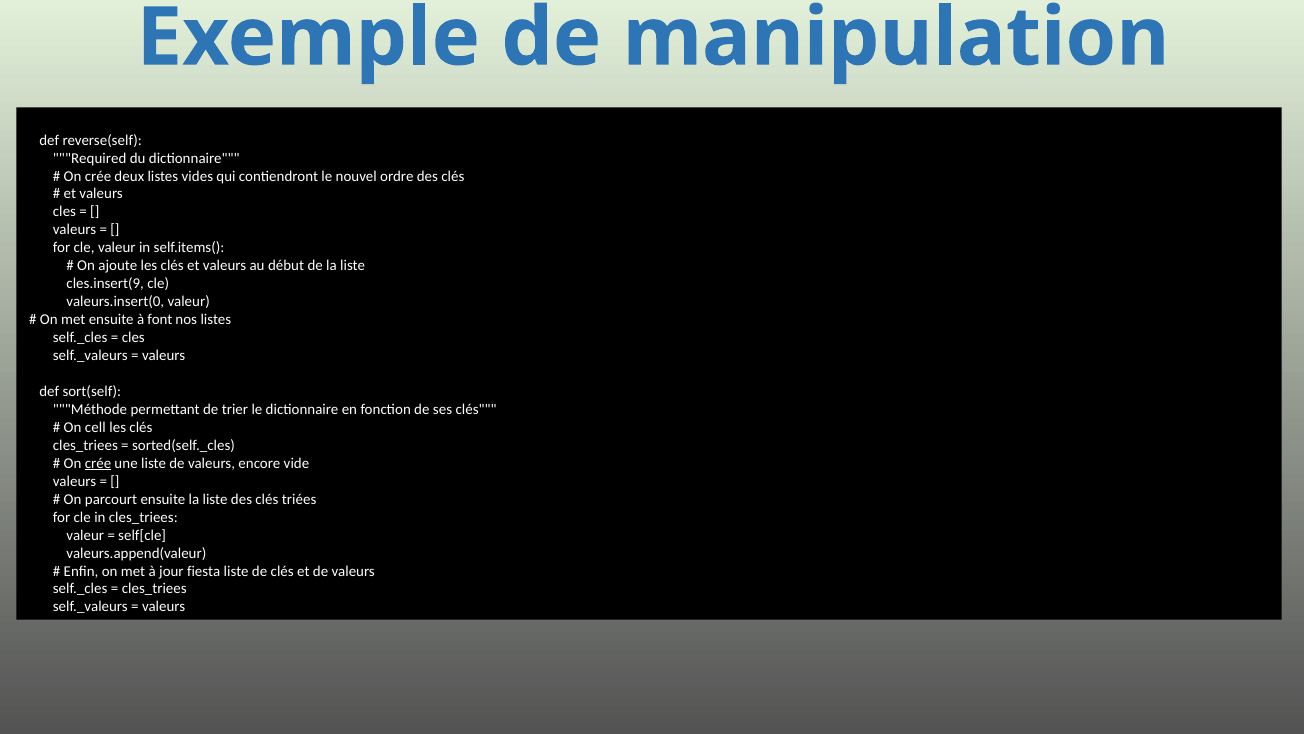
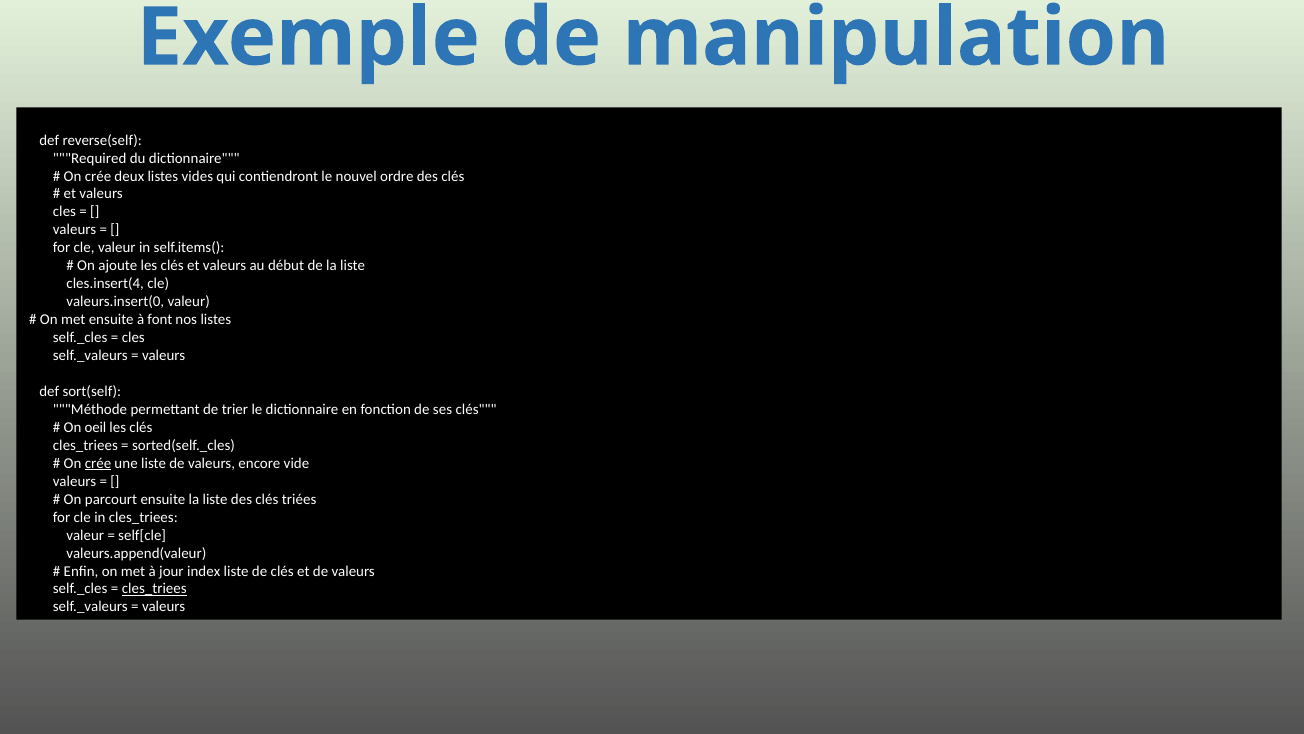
cles.insert(9: cles.insert(9 -> cles.insert(4
cell: cell -> oeil
fiesta: fiesta -> index
cles_triees at (154, 589) underline: none -> present
